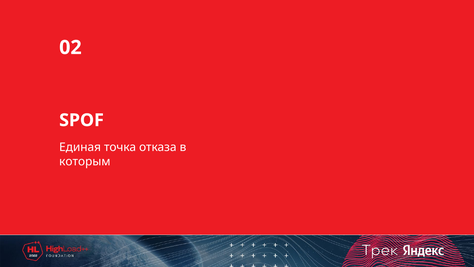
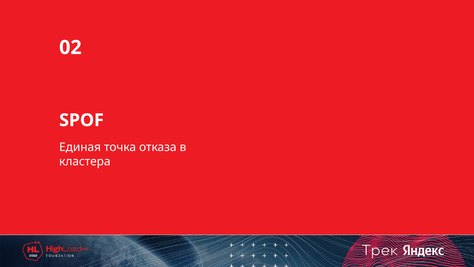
которым: которым -> кластера
